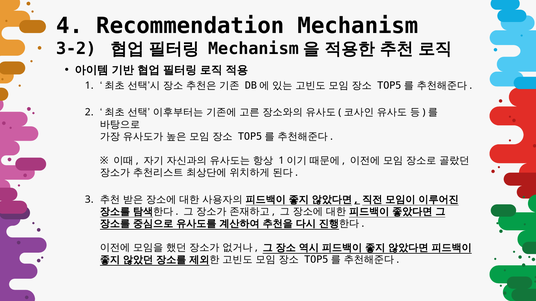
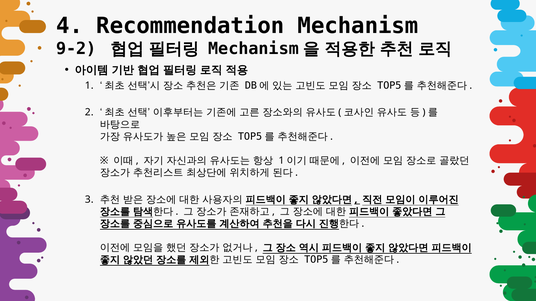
3-2: 3-2 -> 9-2
